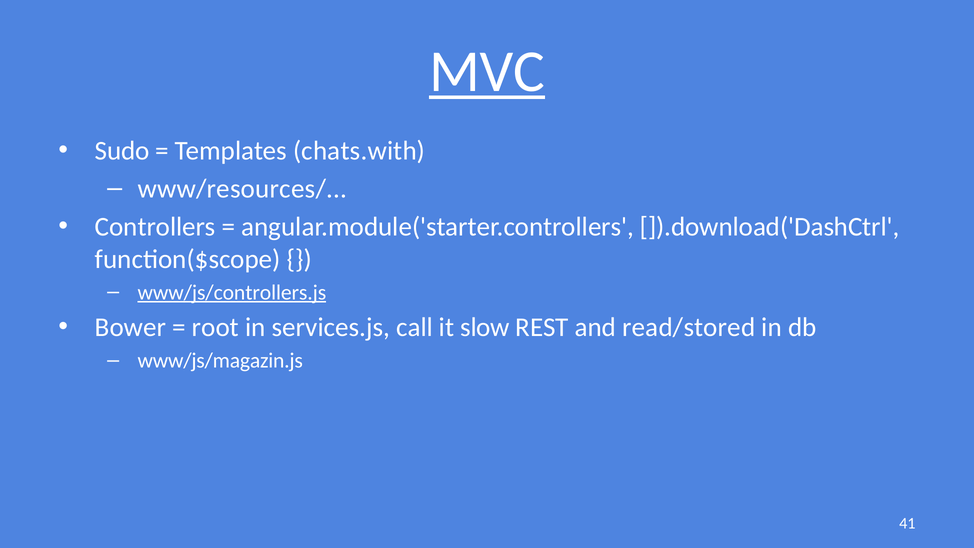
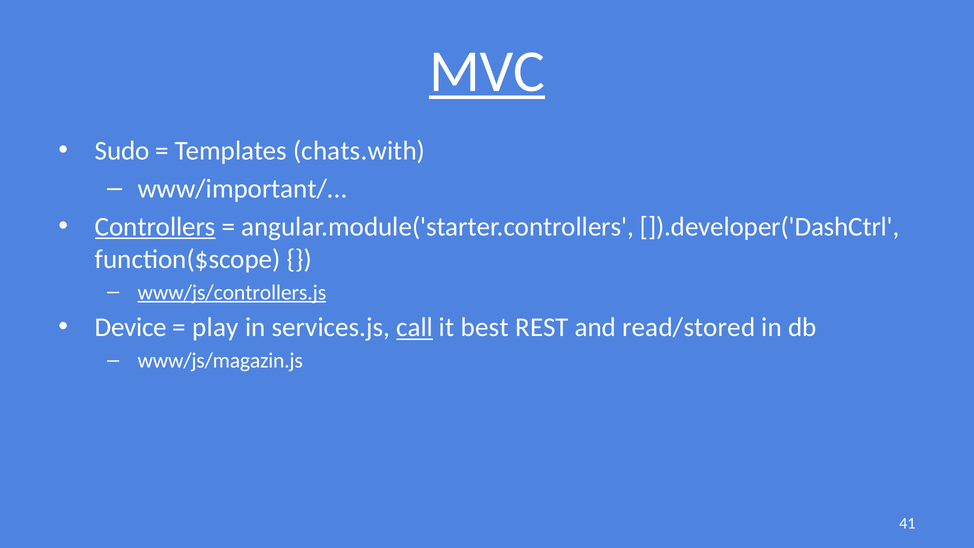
www/resources/: www/resources/ -> www/important/
Controllers underline: none -> present
]).download('DashCtrl: ]).download('DashCtrl -> ]).developer('DashCtrl
Bower: Bower -> Device
root: root -> play
call underline: none -> present
slow: slow -> best
